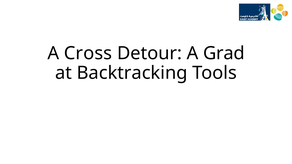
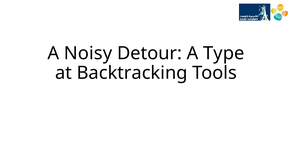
Cross: Cross -> Noisy
Grad: Grad -> Type
